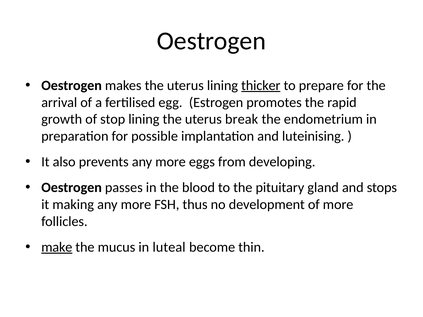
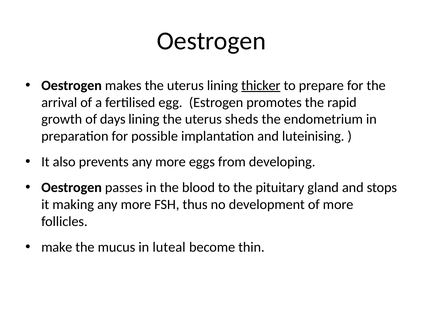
stop: stop -> days
break: break -> sheds
make underline: present -> none
